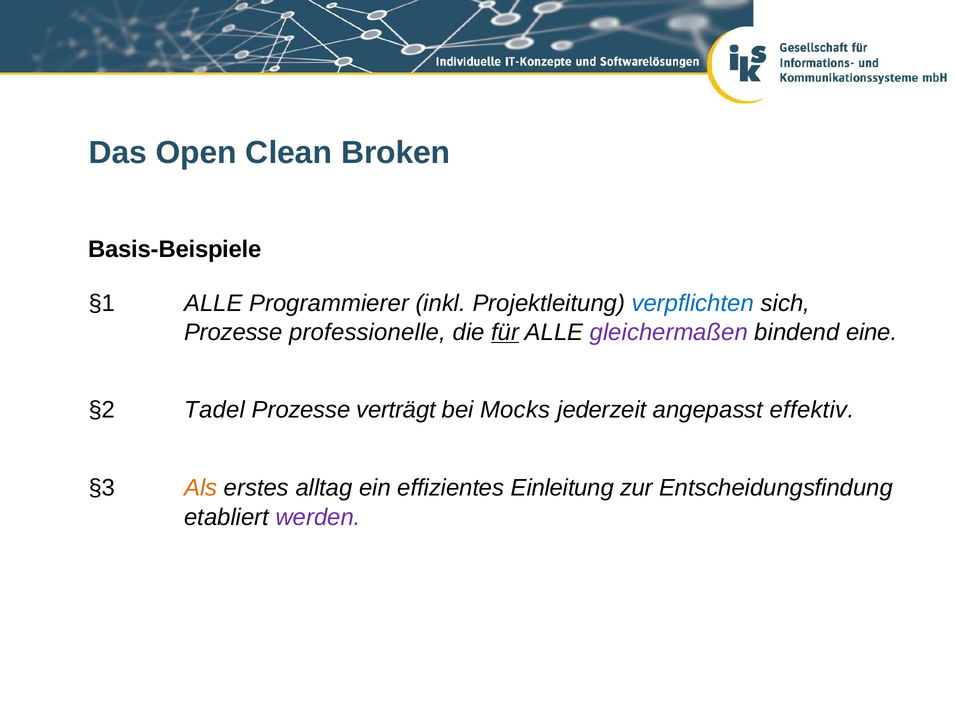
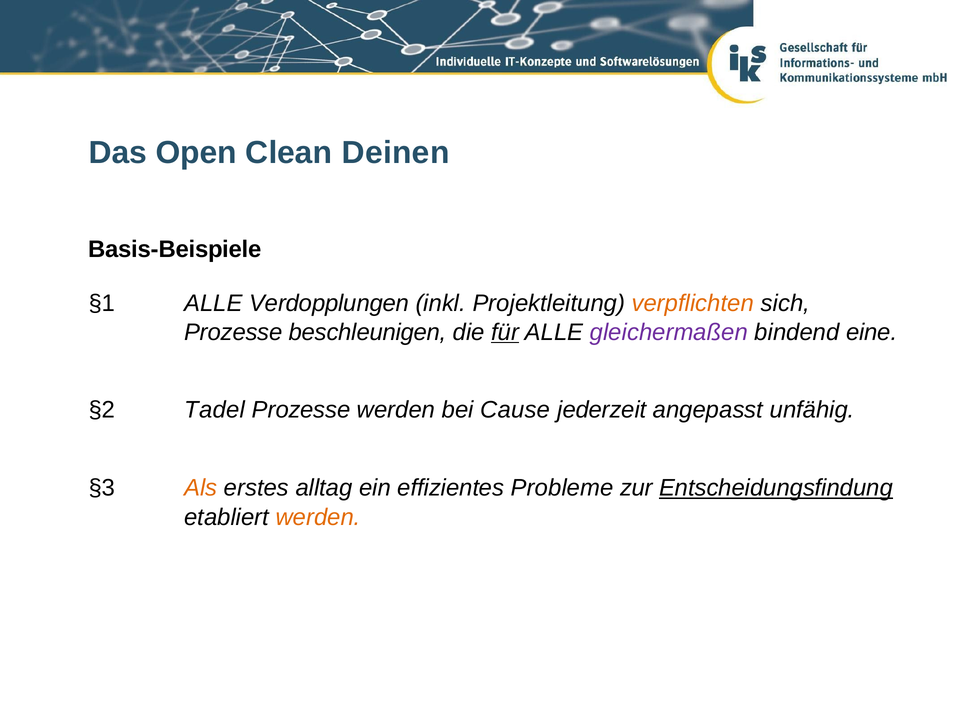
Broken: Broken -> Deinen
Programmierer: Programmierer -> Verdopplungen
verpflichten colour: blue -> orange
professionelle: professionelle -> beschleunigen
Prozesse verträgt: verträgt -> werden
Mocks: Mocks -> Cause
effektiv: effektiv -> unfähig
Einleitung: Einleitung -> Probleme
Entscheidungsfindung underline: none -> present
werden at (318, 517) colour: purple -> orange
